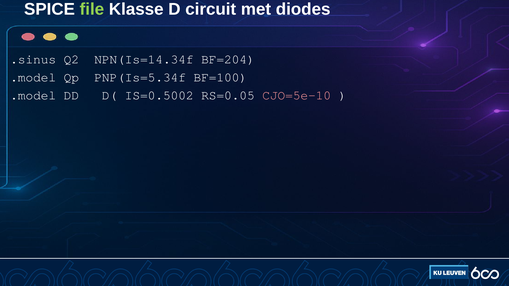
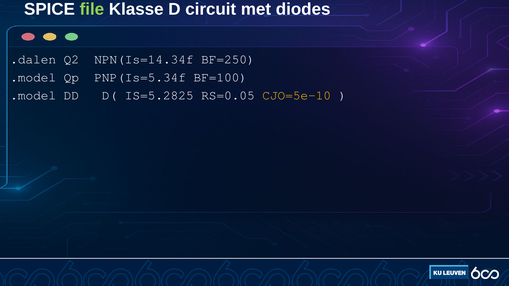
.sinus: .sinus -> .dalen
BF=204: BF=204 -> BF=250
IS=0.5002: IS=0.5002 -> IS=5.2825
CJO=5e-10 colour: pink -> yellow
